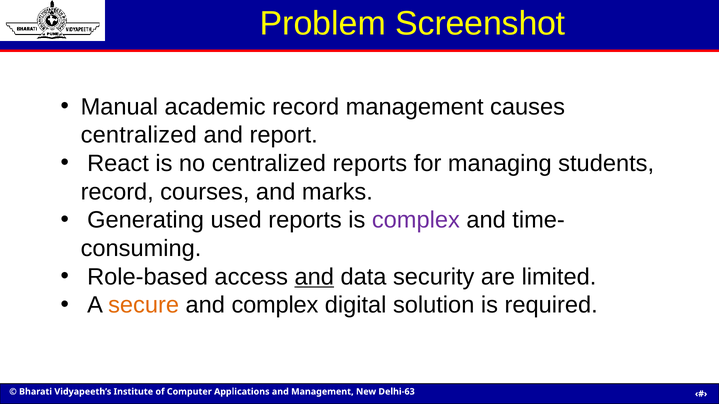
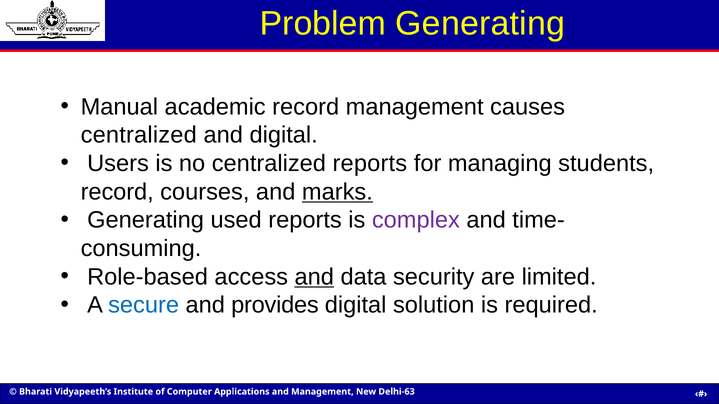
Problem Screenshot: Screenshot -> Generating
and report: report -> digital
React: React -> Users
marks underline: none -> present
secure colour: orange -> blue
and complex: complex -> provides
